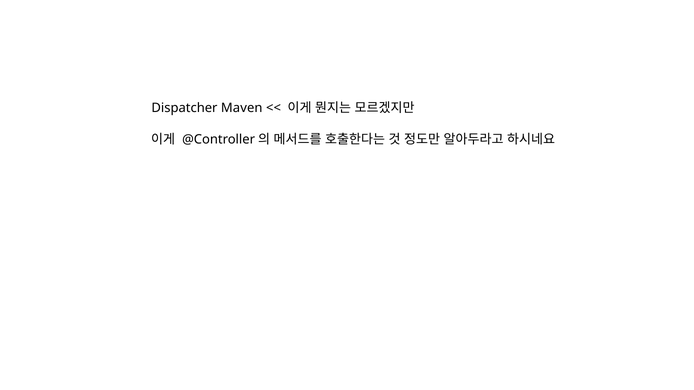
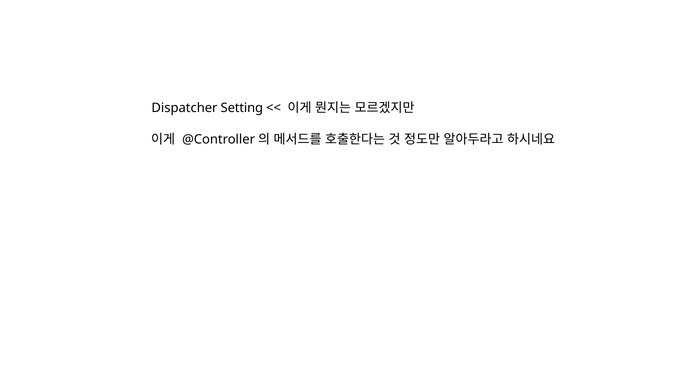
Maven: Maven -> Setting
